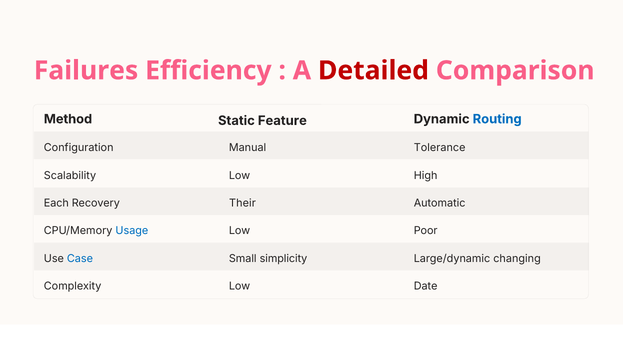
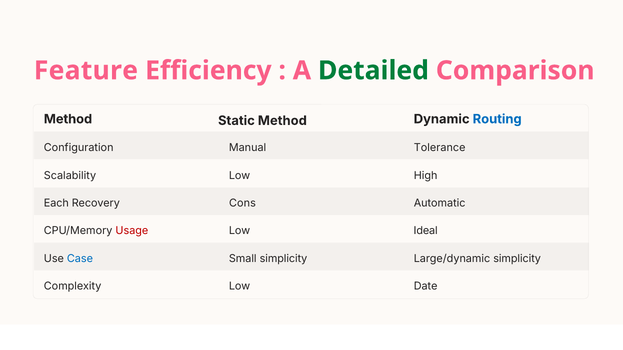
Failures: Failures -> Feature
Detailed colour: red -> green
Static Feature: Feature -> Method
Their: Their -> Cons
Usage colour: blue -> red
Poor: Poor -> Ideal
Large/dynamic changing: changing -> simplicity
